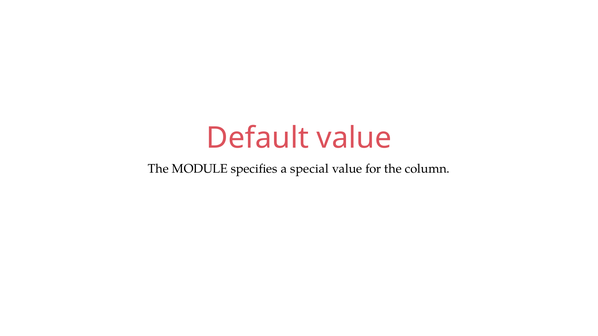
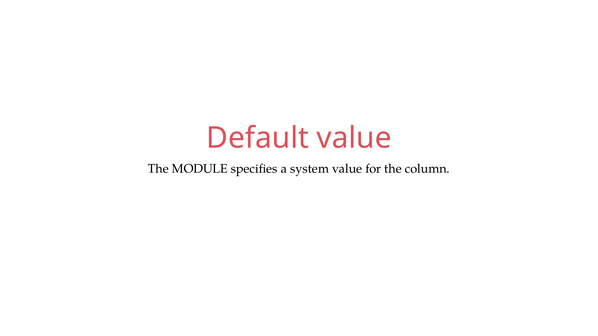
special: special -> system
